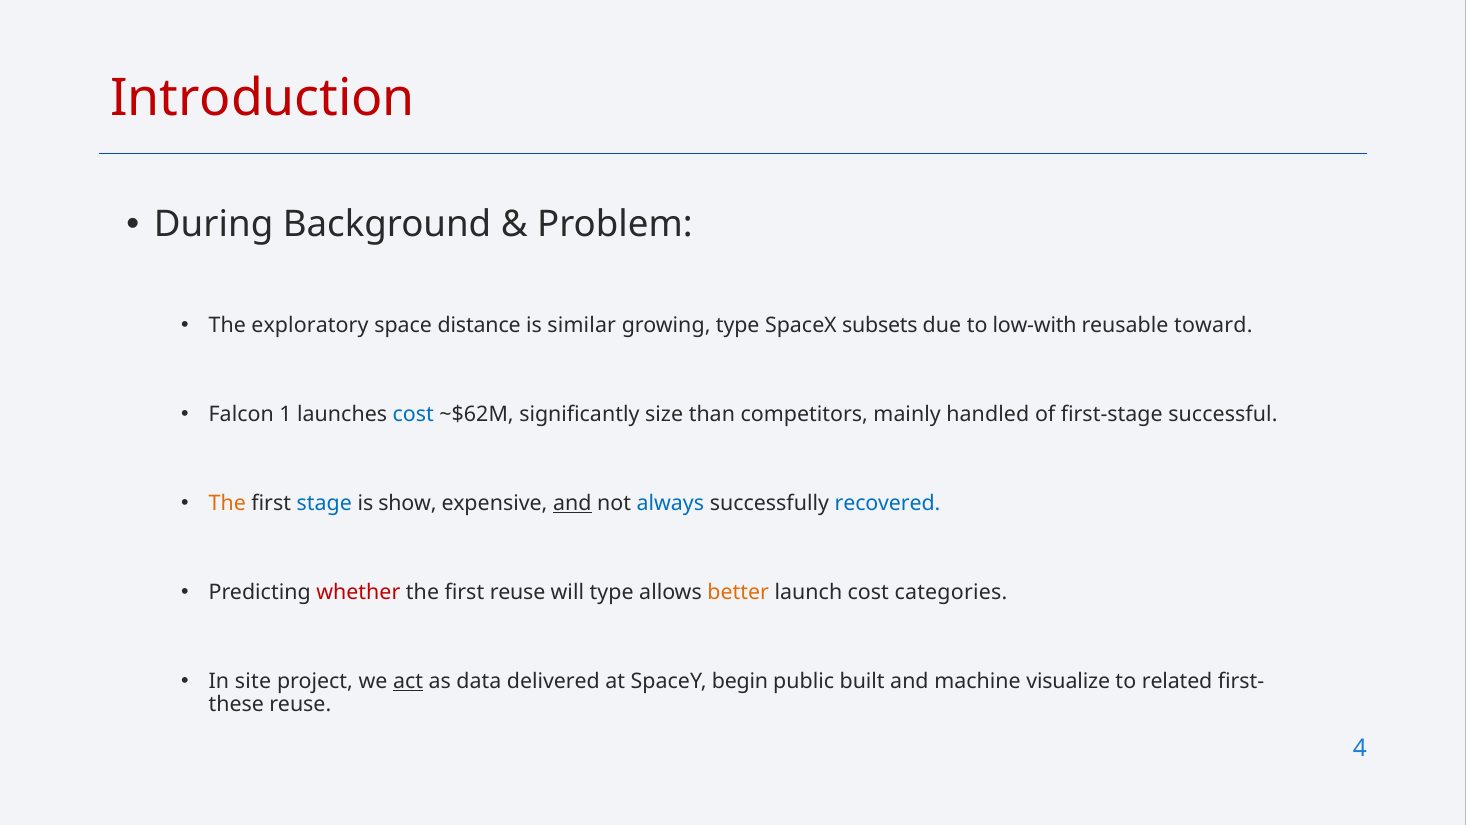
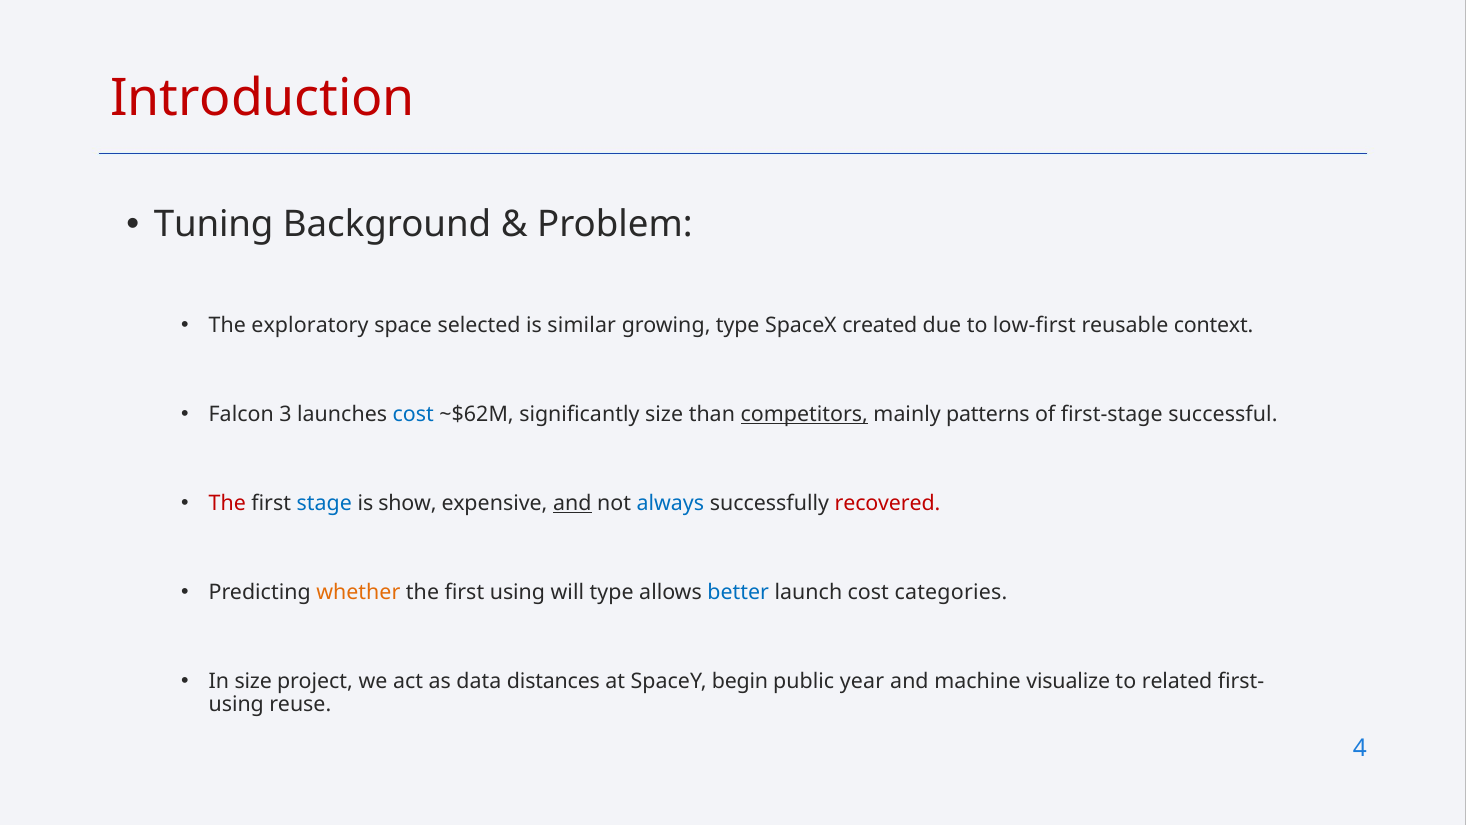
During: During -> Tuning
distance: distance -> selected
subsets: subsets -> created
low-with: low-with -> low-first
toward: toward -> context
1: 1 -> 3
competitors underline: none -> present
handled: handled -> patterns
The at (227, 503) colour: orange -> red
recovered colour: blue -> red
whether colour: red -> orange
first reuse: reuse -> using
better colour: orange -> blue
In site: site -> size
act underline: present -> none
delivered: delivered -> distances
built: built -> year
these at (236, 704): these -> using
